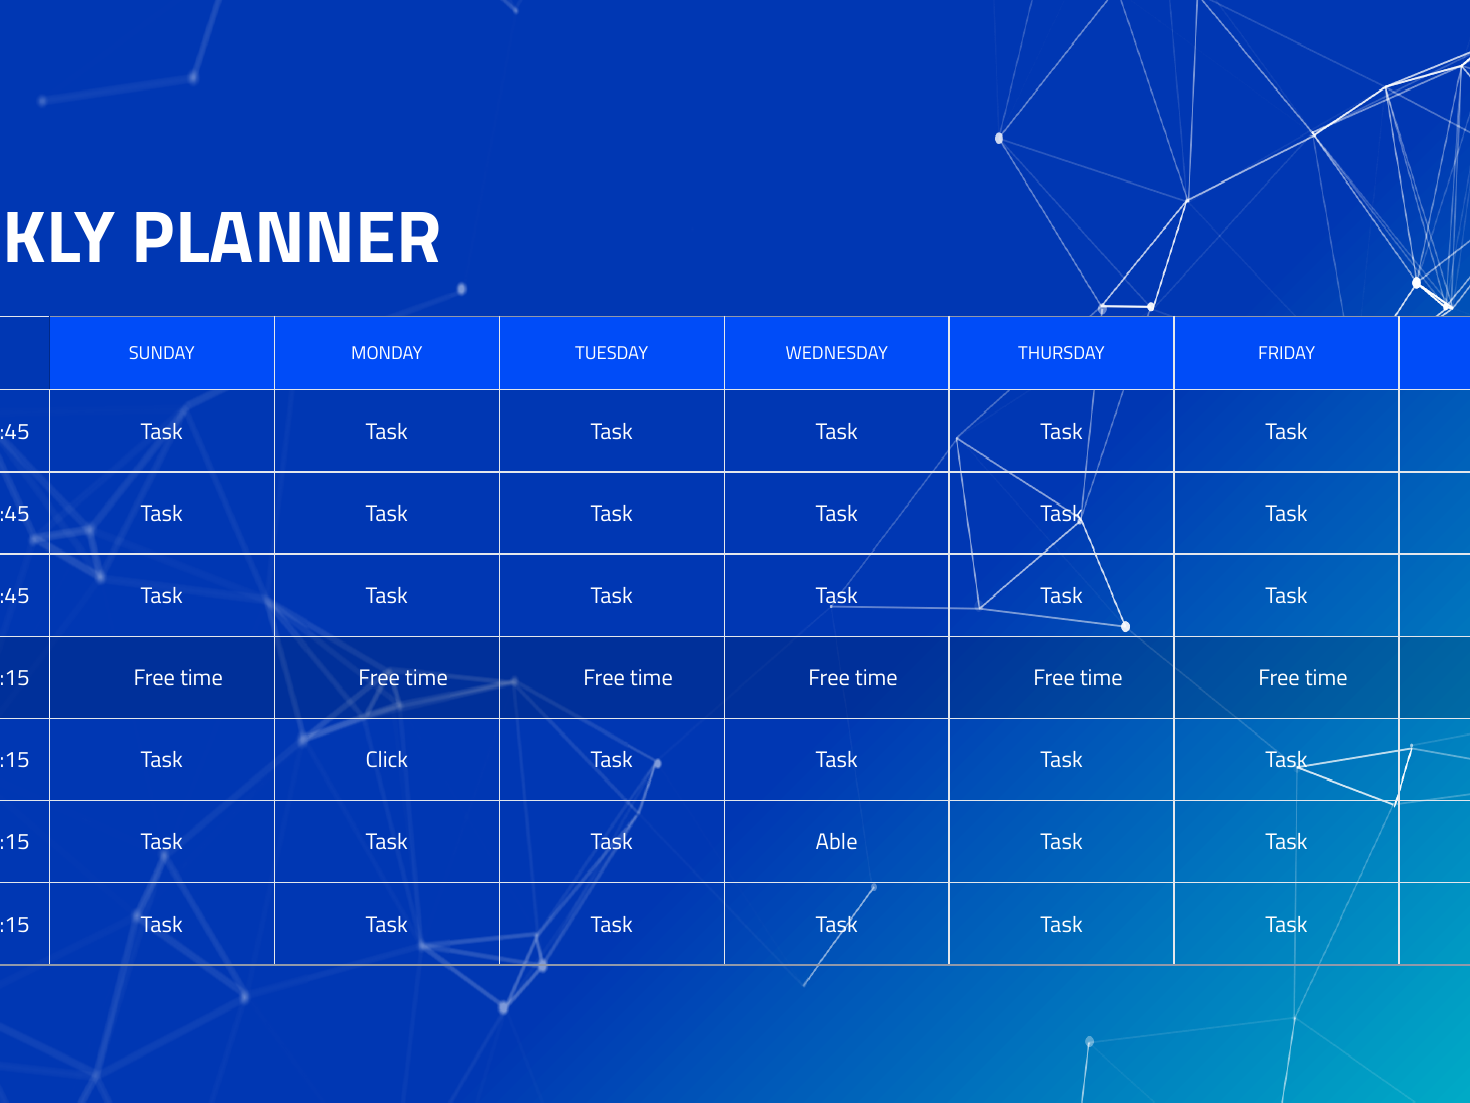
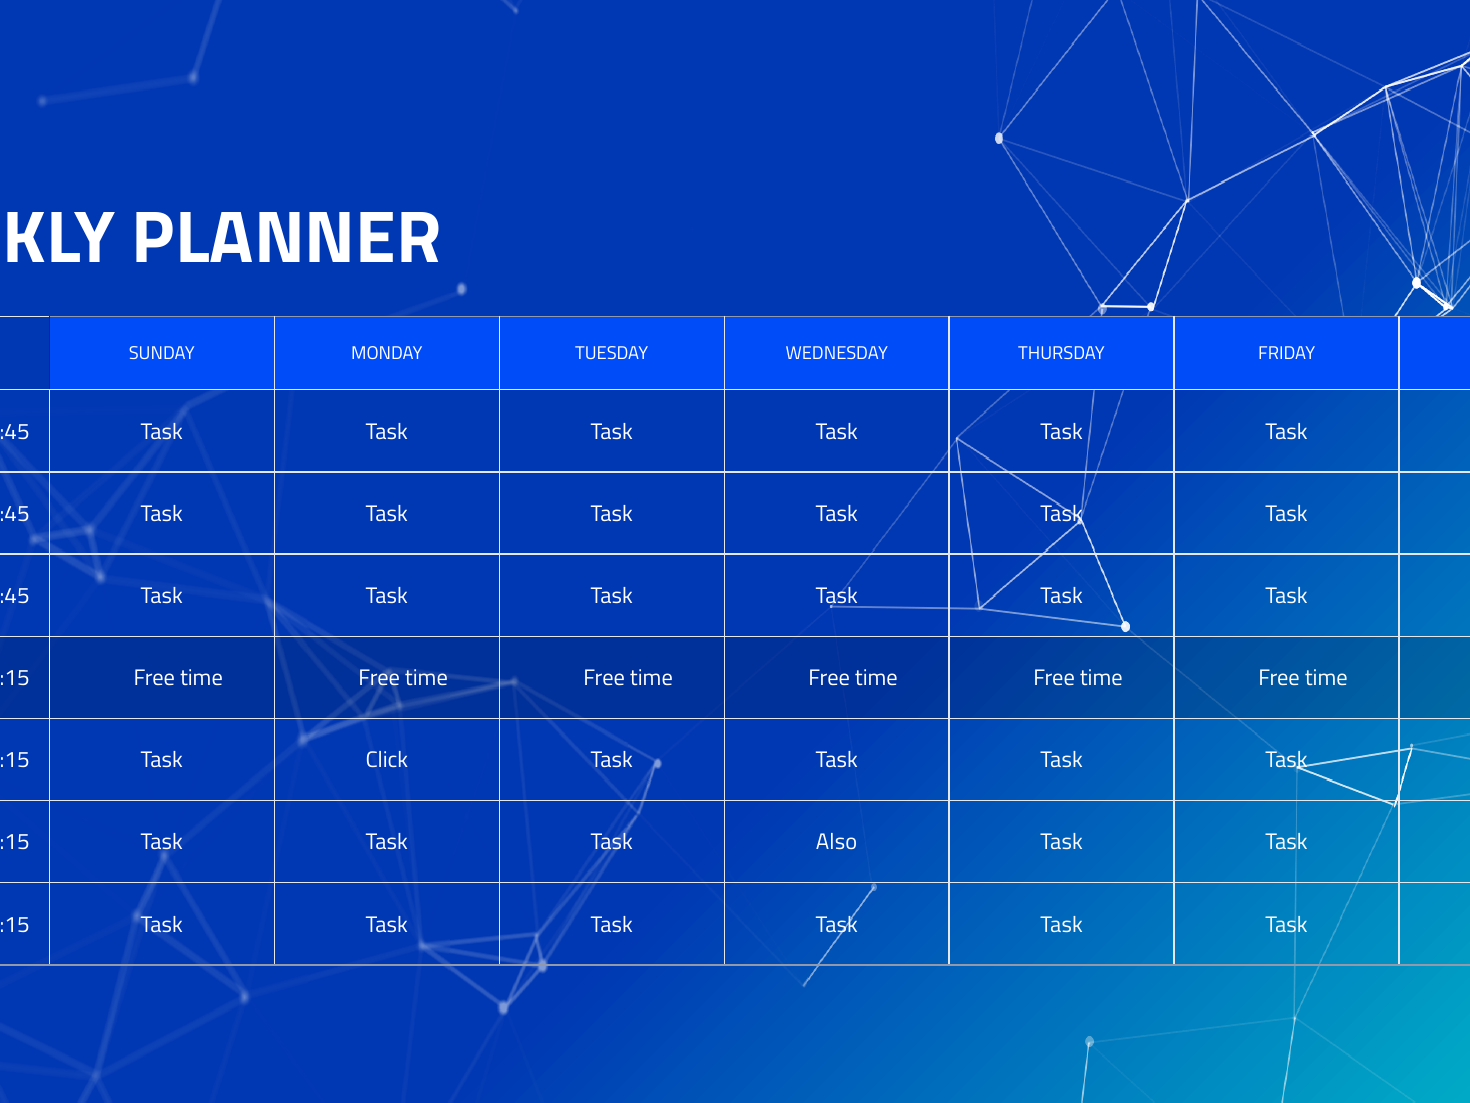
Able: Able -> Also
